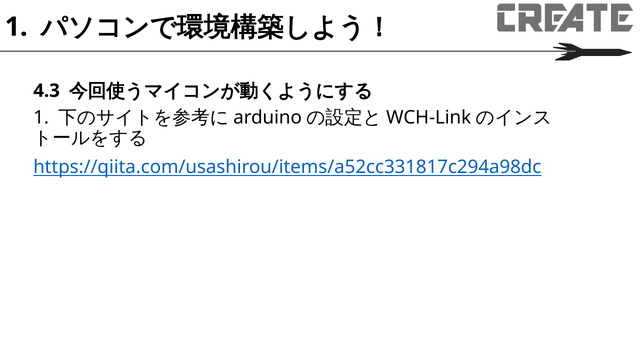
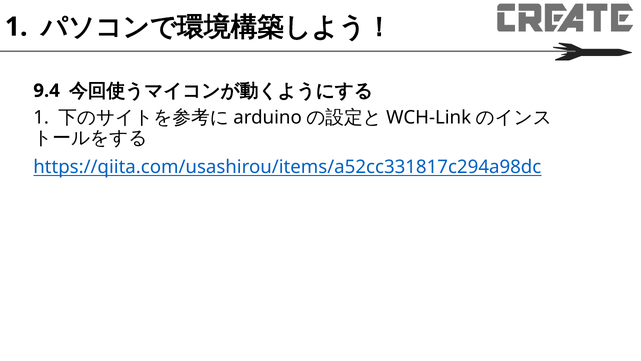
4.3: 4.3 -> 9.4
